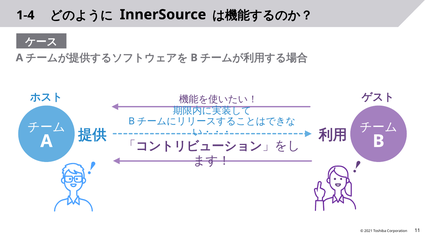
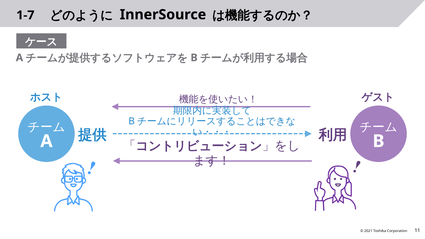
1-4: 1-4 -> 1-7
